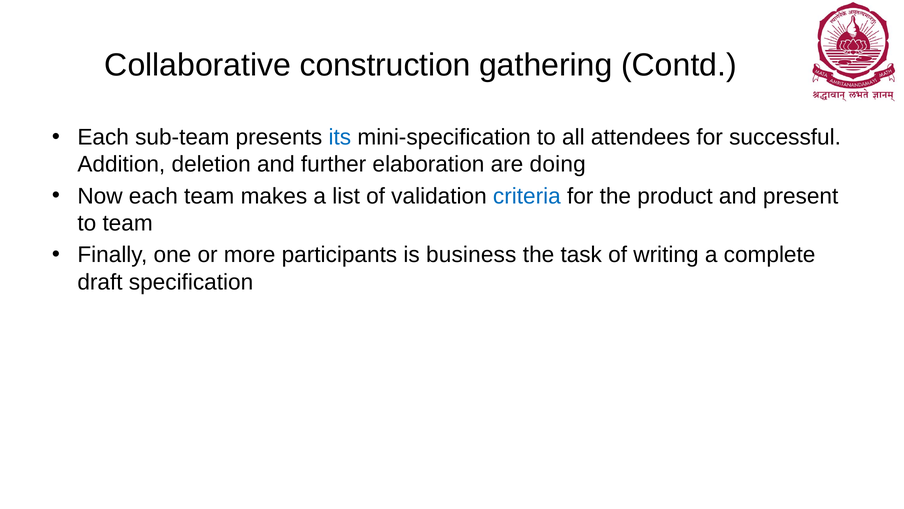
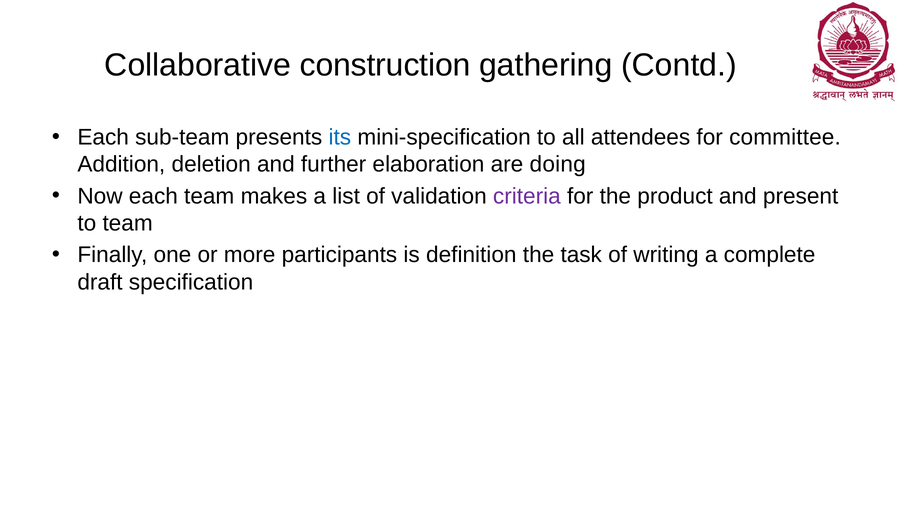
successful: successful -> committee
criteria colour: blue -> purple
business: business -> definition
